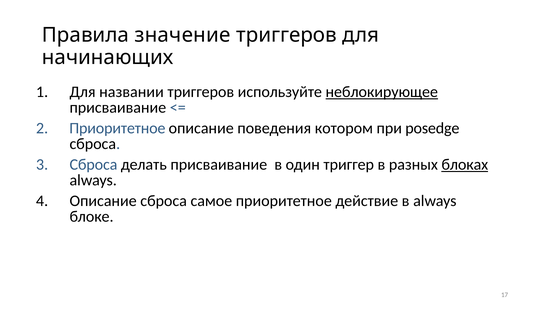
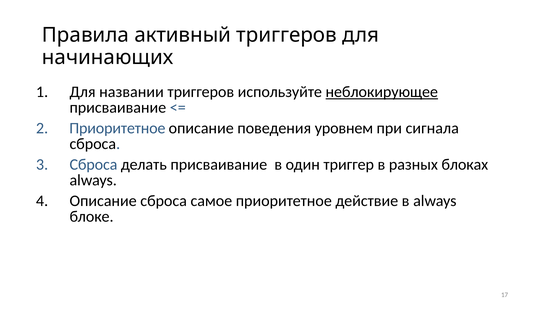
значение: значение -> активный
котором: котором -> уровнем
posedge: posedge -> сигнала
блоках underline: present -> none
